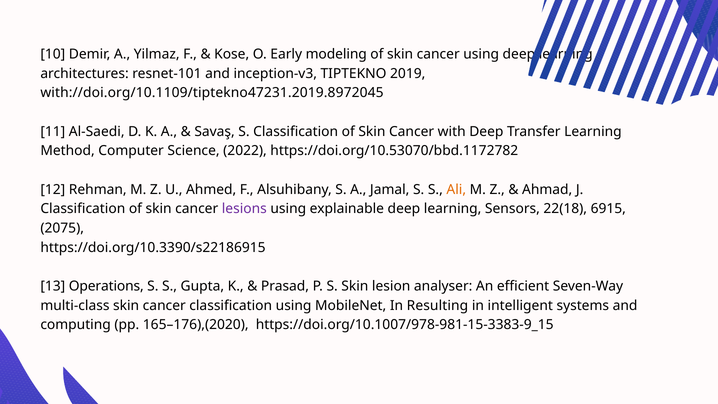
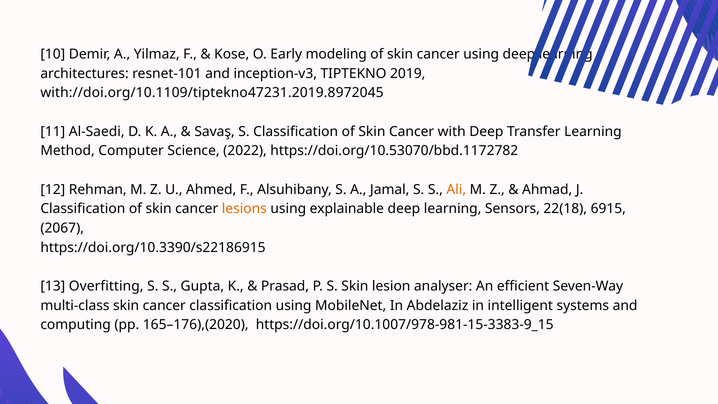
lesions colour: purple -> orange
2075: 2075 -> 2067
Operations: Operations -> Overfitting
Resulting: Resulting -> Abdelaziz
